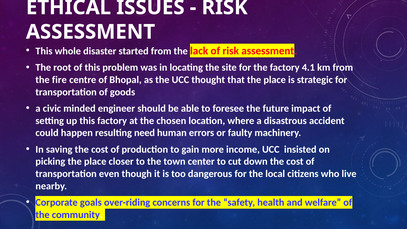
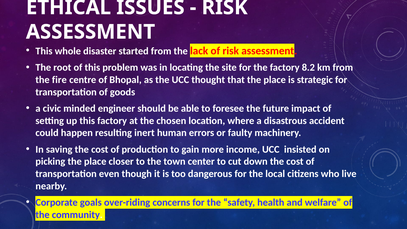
4.1: 4.1 -> 8.2
need: need -> inert
